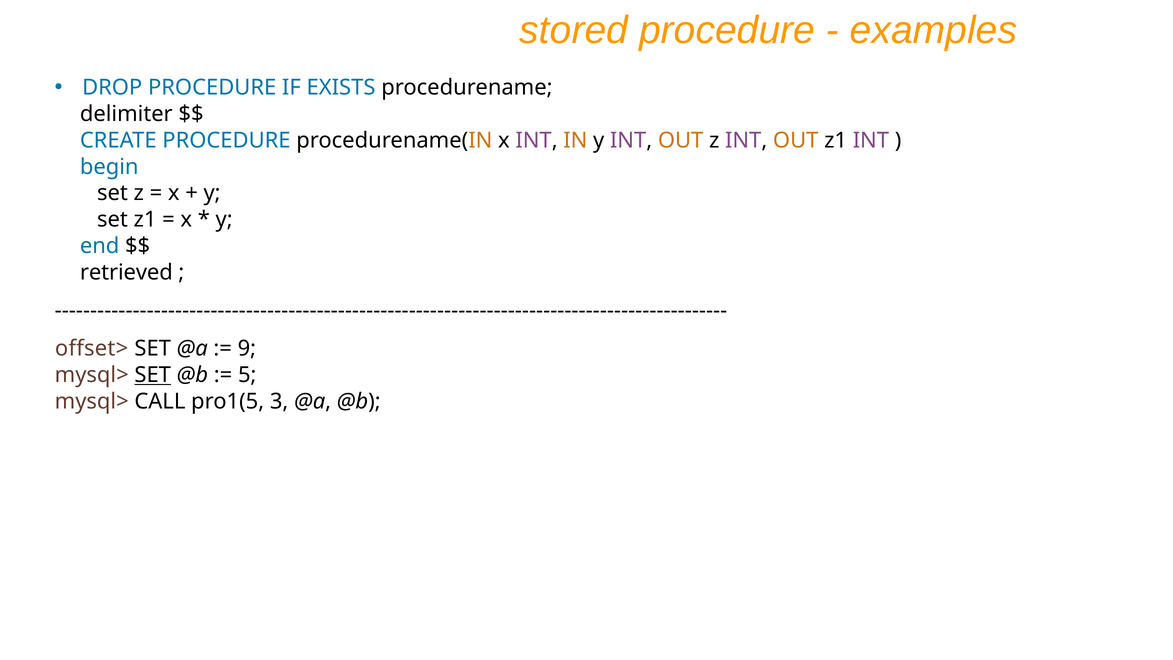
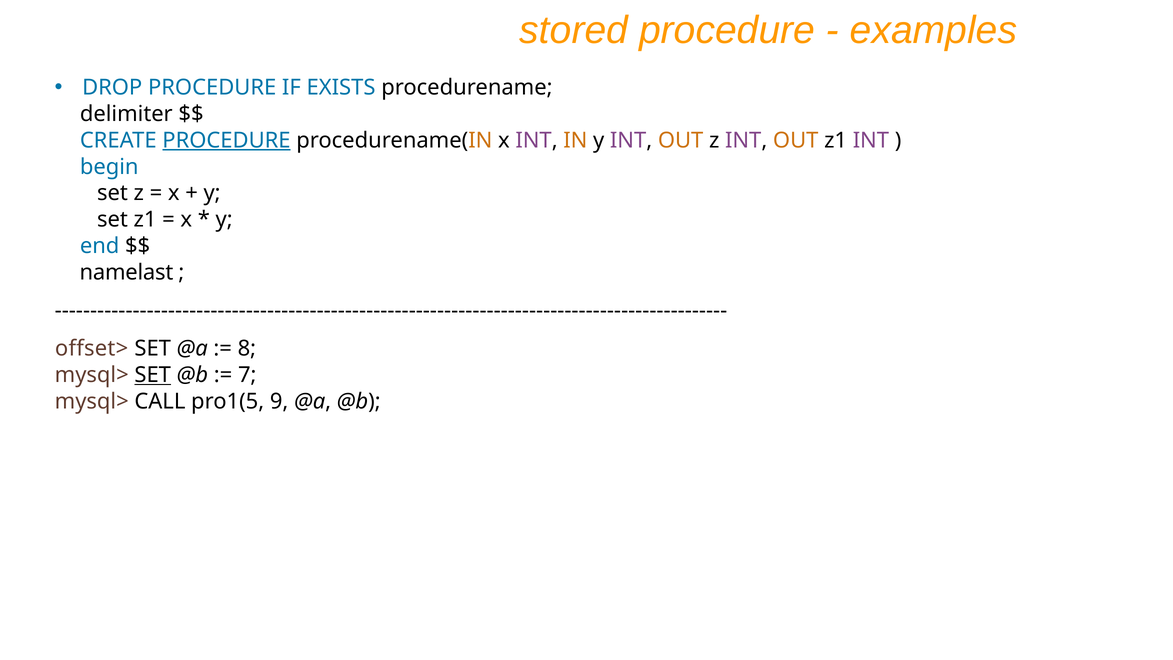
PROCEDURE at (226, 140) underline: none -> present
retrieved: retrieved -> namelast
9: 9 -> 8
5: 5 -> 7
3: 3 -> 9
